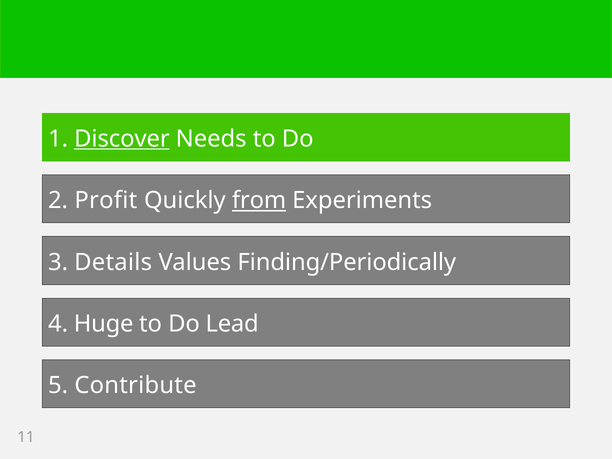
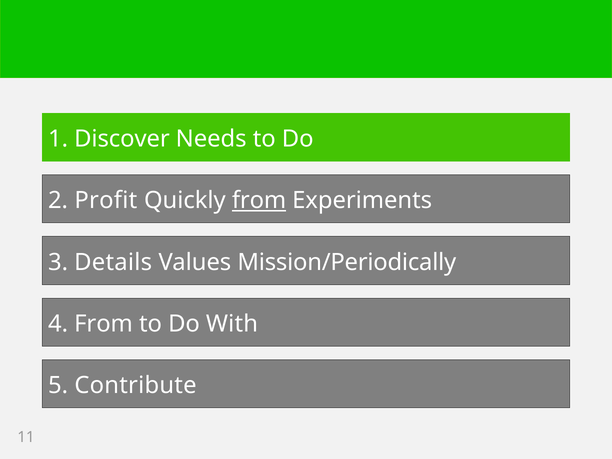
Discover underline: present -> none
Finding/Periodically: Finding/Periodically -> Mission/Periodically
4 Huge: Huge -> From
Lead: Lead -> With
